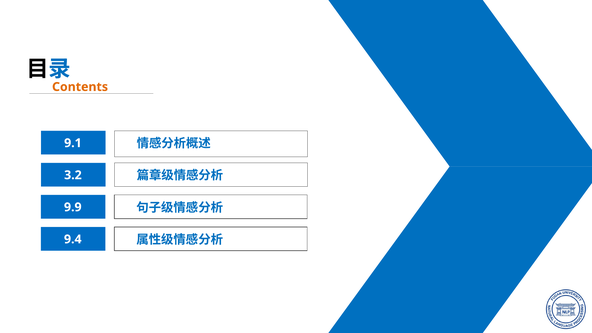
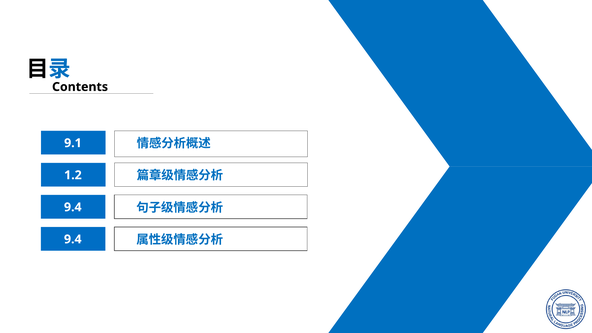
Contents colour: orange -> black
3.2: 3.2 -> 1.2
9.9 at (73, 207): 9.9 -> 9.4
